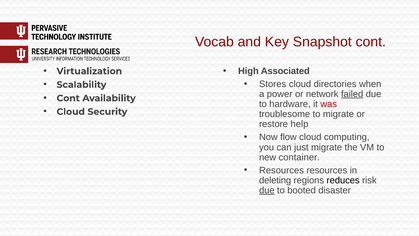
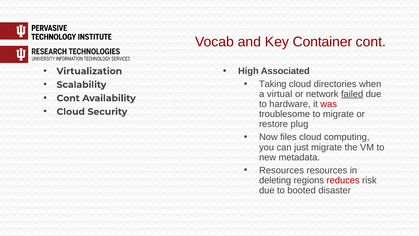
Snapshot: Snapshot -> Container
Stores: Stores -> Taking
power: power -> virtual
help: help -> plug
flow: flow -> files
container: container -> metadata
reduces colour: black -> red
due at (267, 190) underline: present -> none
